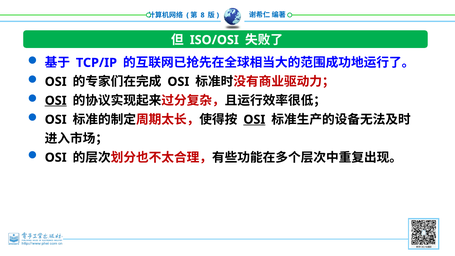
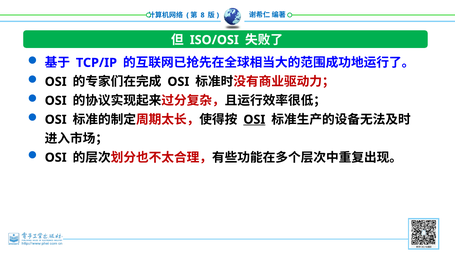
OSI at (56, 101) underline: present -> none
